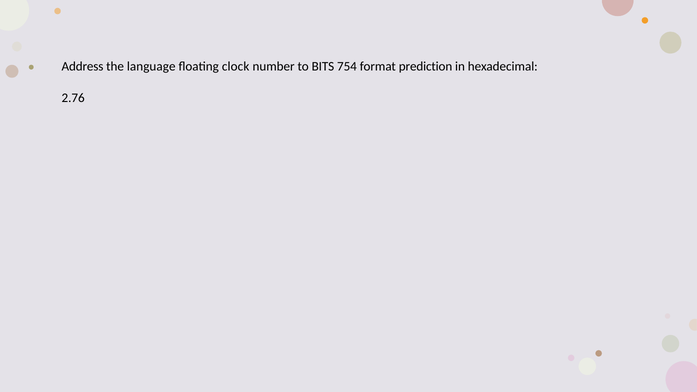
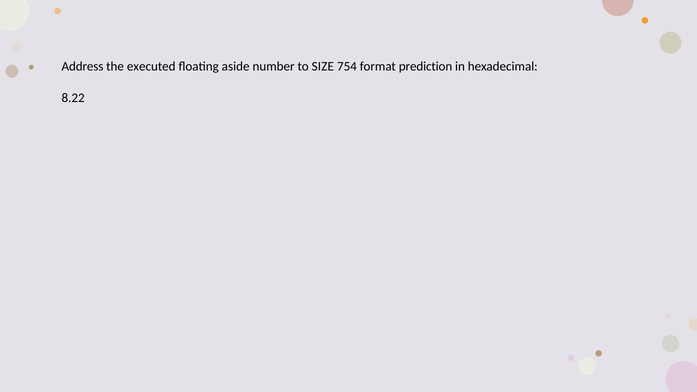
language: language -> executed
clock: clock -> aside
BITS: BITS -> SIZE
2.76: 2.76 -> 8.22
